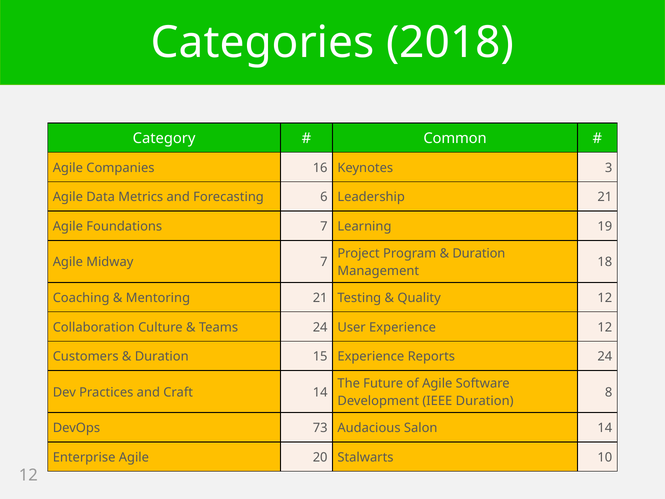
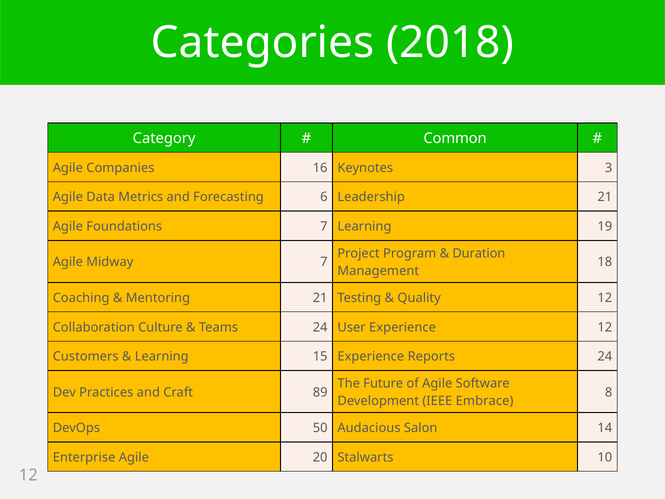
Duration at (162, 356): Duration -> Learning
Craft 14: 14 -> 89
IEEE Duration: Duration -> Embrace
73: 73 -> 50
